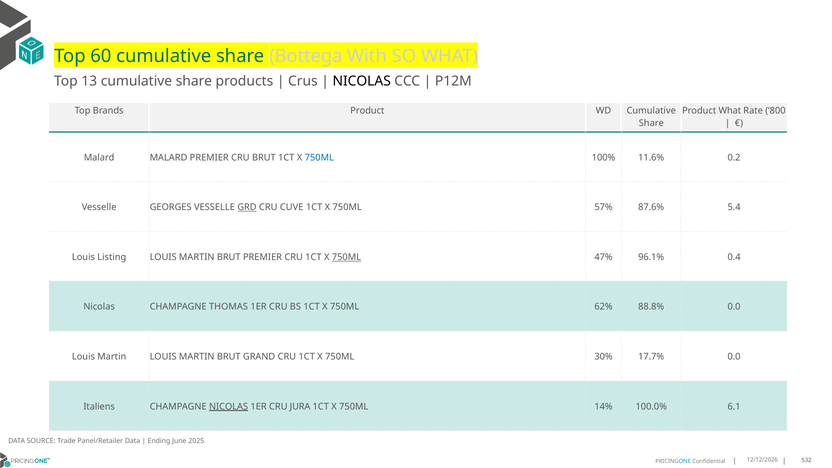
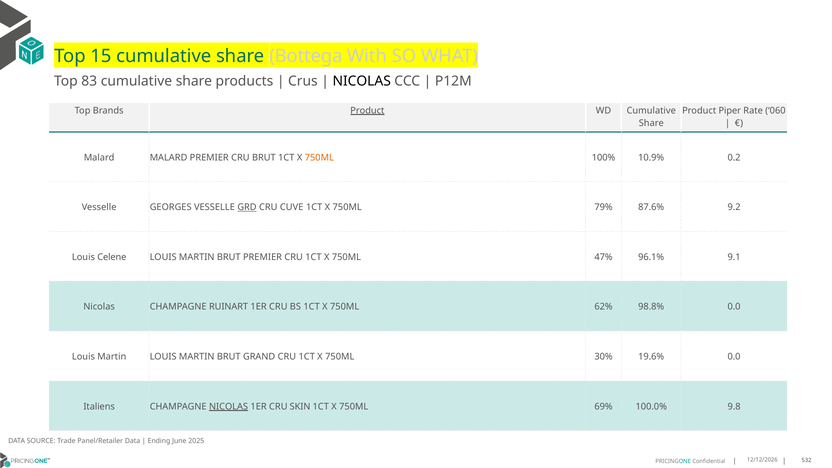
60: 60 -> 15
13: 13 -> 83
Product at (367, 111) underline: none -> present
Product What: What -> Piper
800: 800 -> 060
750ML at (319, 158) colour: blue -> orange
11.6%: 11.6% -> 10.9%
57%: 57% -> 79%
5.4: 5.4 -> 9.2
Listing: Listing -> Celene
750ML at (346, 257) underline: present -> none
0.4: 0.4 -> 9.1
THOMAS: THOMAS -> RUINART
88.8%: 88.8% -> 98.8%
17.7%: 17.7% -> 19.6%
JURA: JURA -> SKIN
14%: 14% -> 69%
6.1: 6.1 -> 9.8
